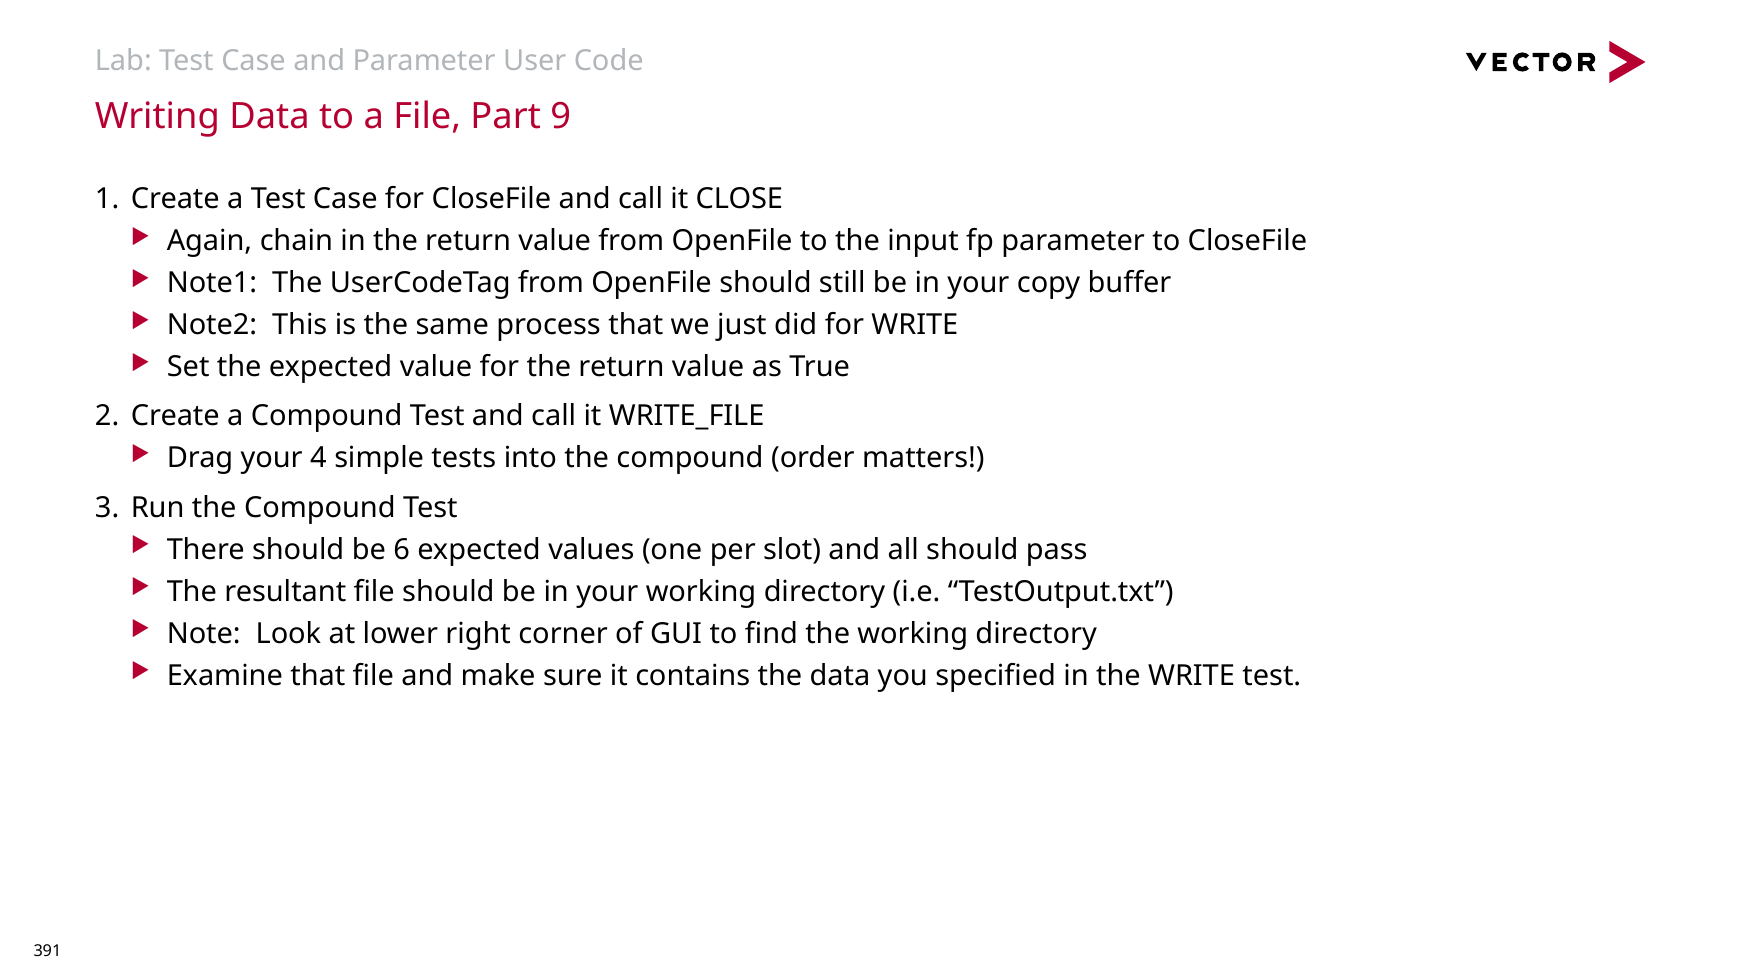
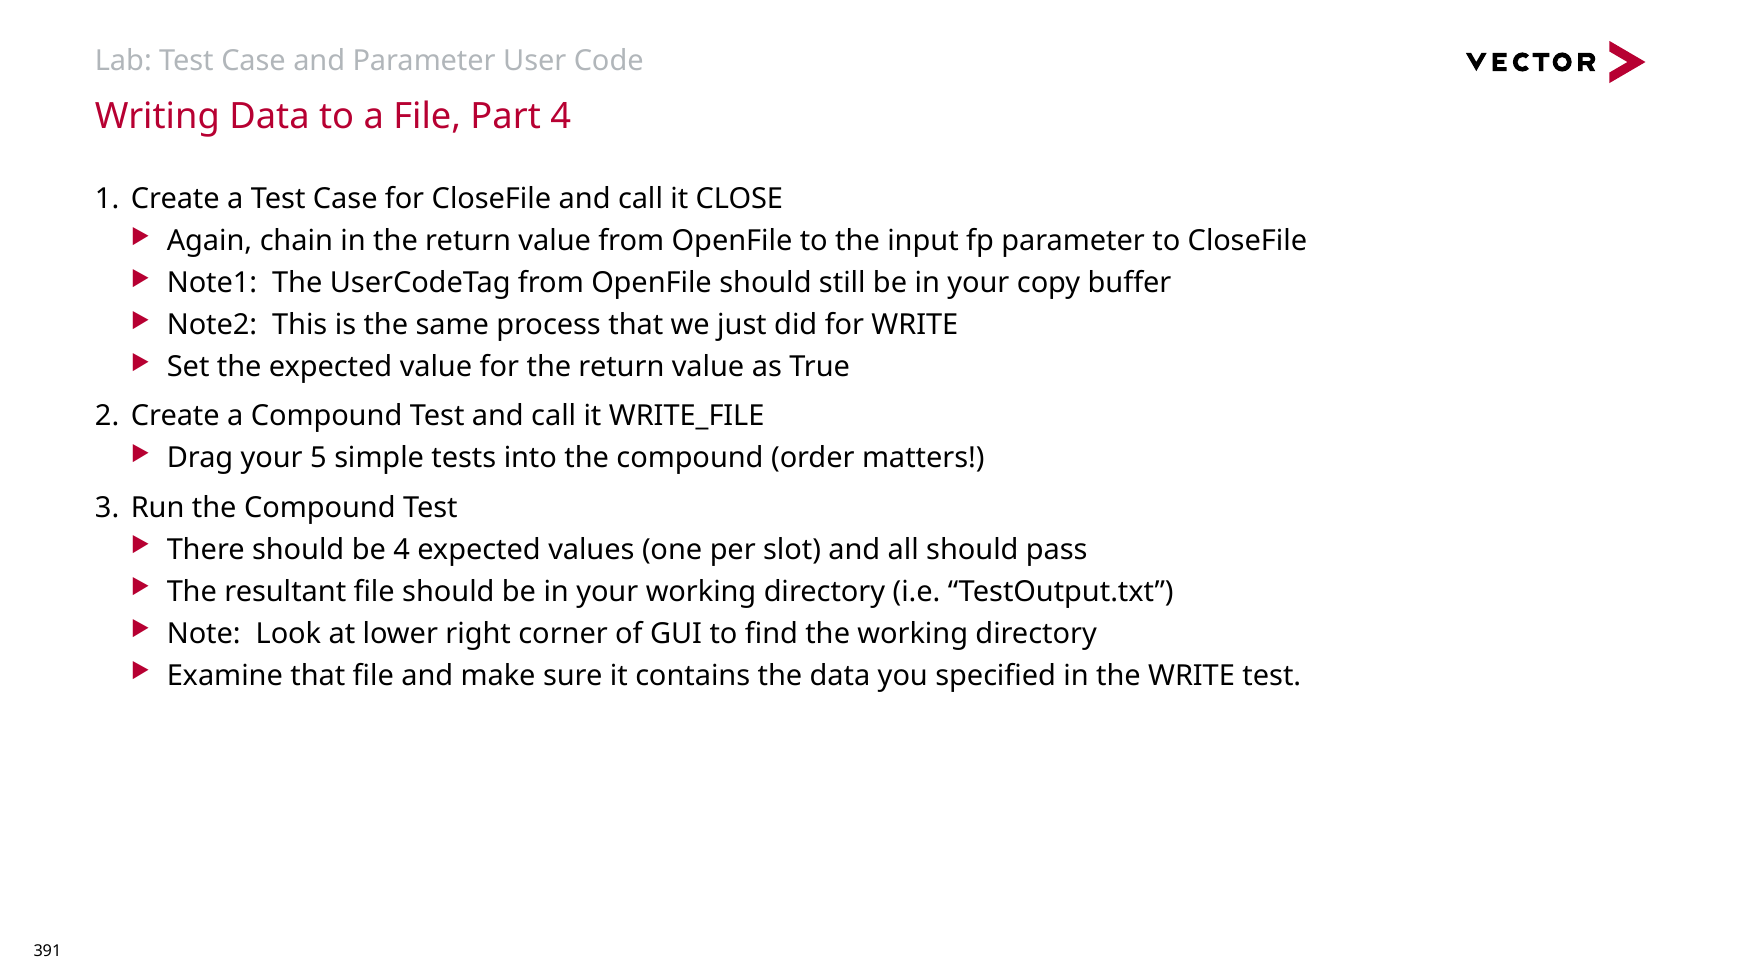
Part 9: 9 -> 4
4: 4 -> 5
be 6: 6 -> 4
